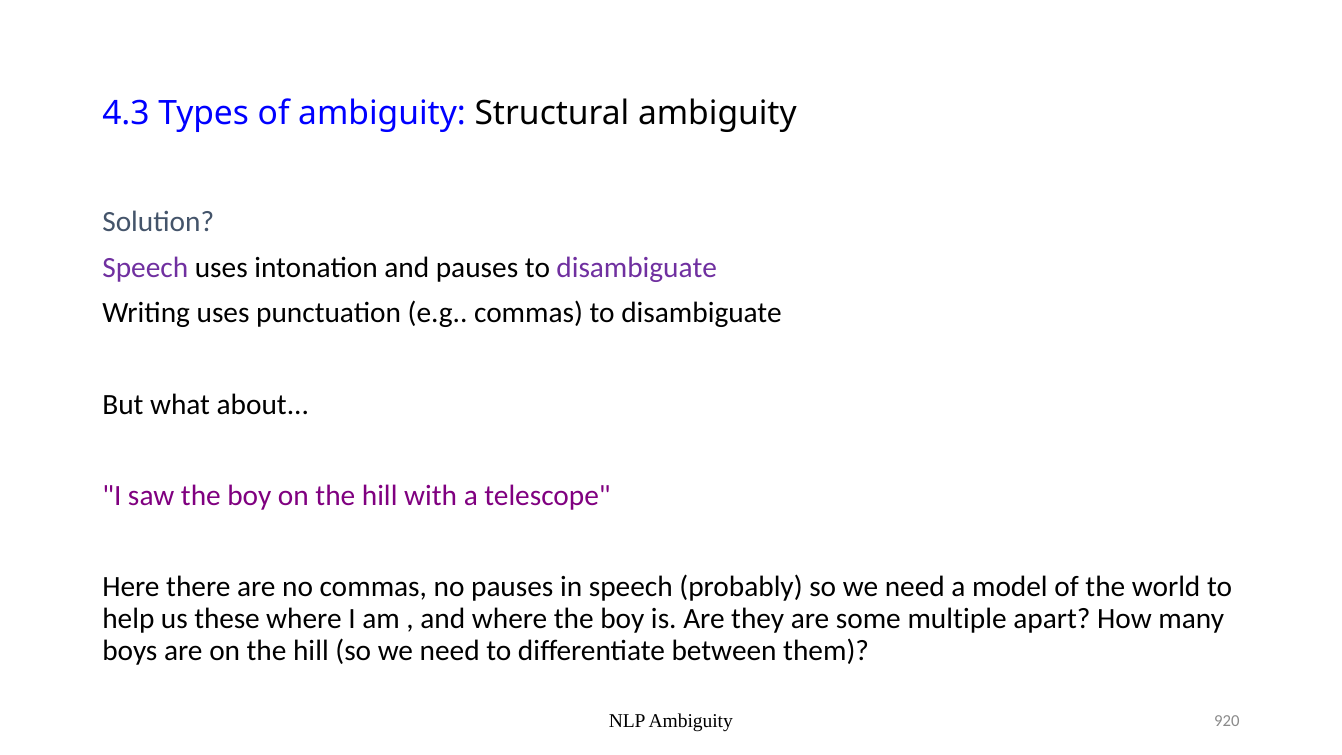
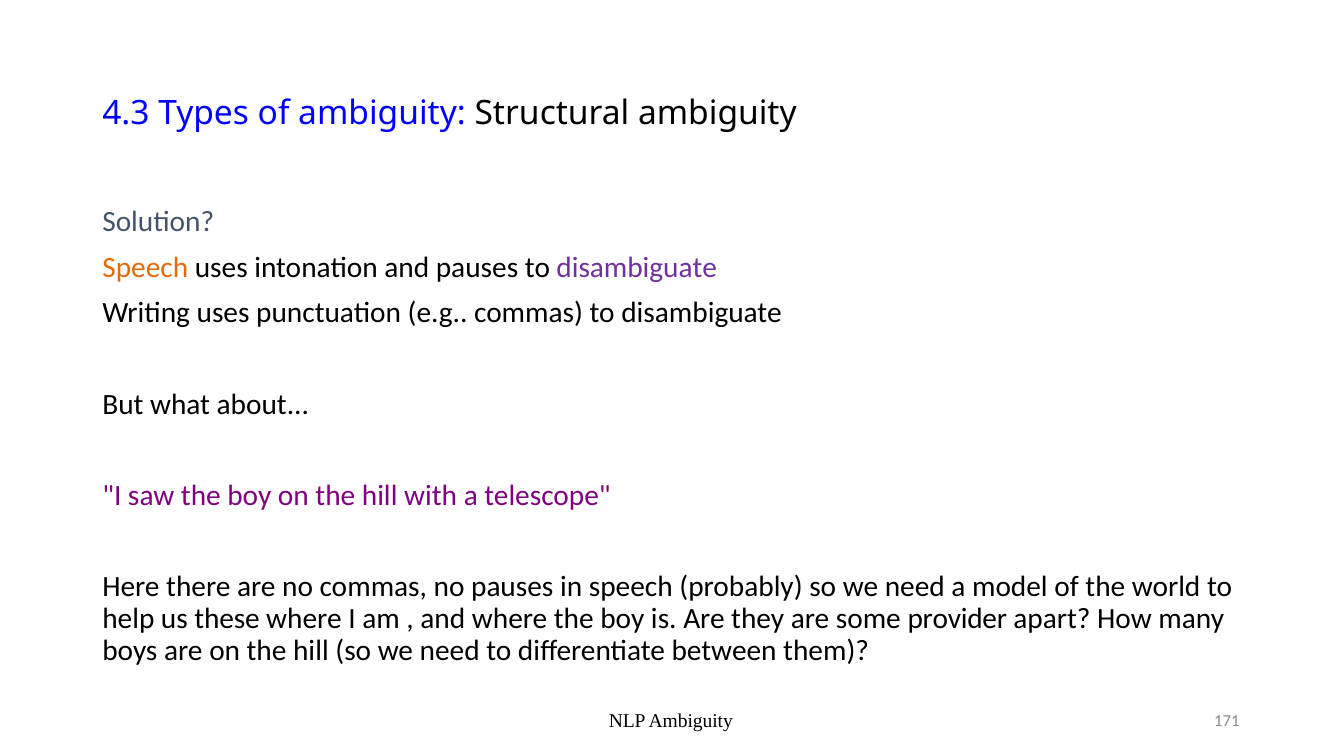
Speech at (145, 267) colour: purple -> orange
multiple: multiple -> provider
920: 920 -> 171
